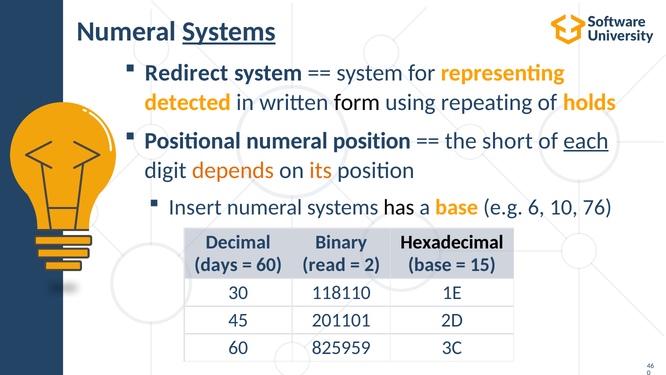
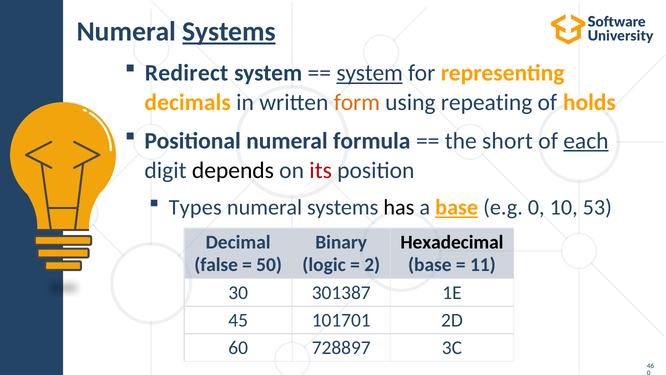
system at (370, 73) underline: none -> present
detected: detected -> decimals
form colour: black -> orange
numeral position: position -> formula
depends colour: orange -> black
its colour: orange -> red
Insert: Insert -> Types
base at (457, 207) underline: none -> present
e.g 6: 6 -> 0
76: 76 -> 53
days: days -> false
60 at (269, 265): 60 -> 50
read: read -> logic
15: 15 -> 11
118110: 118110 -> 301387
201101: 201101 -> 101701
825959: 825959 -> 728897
